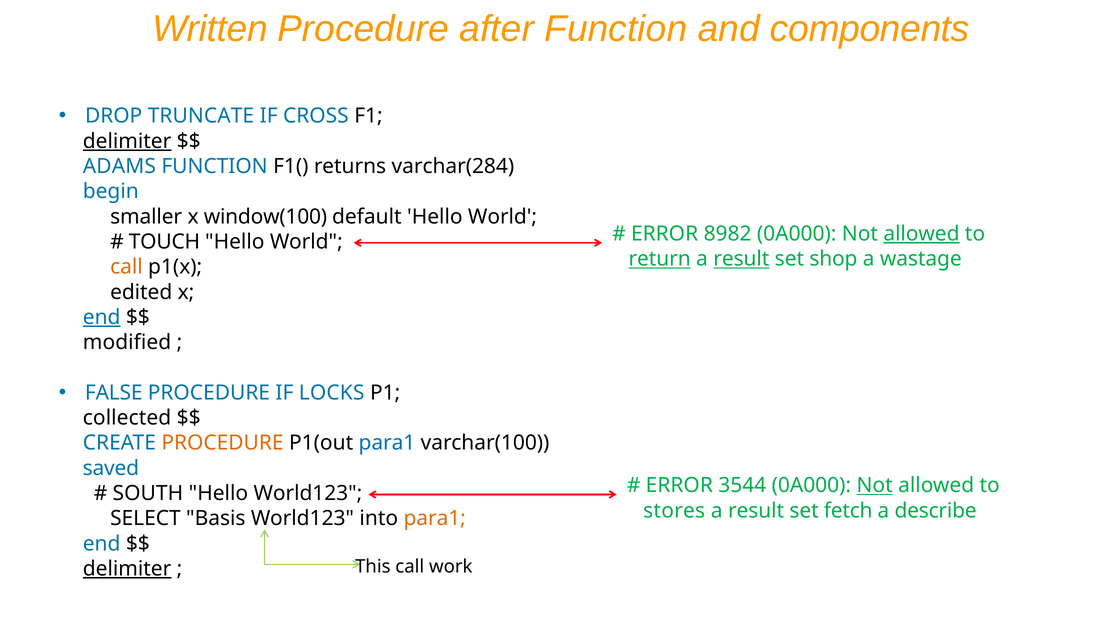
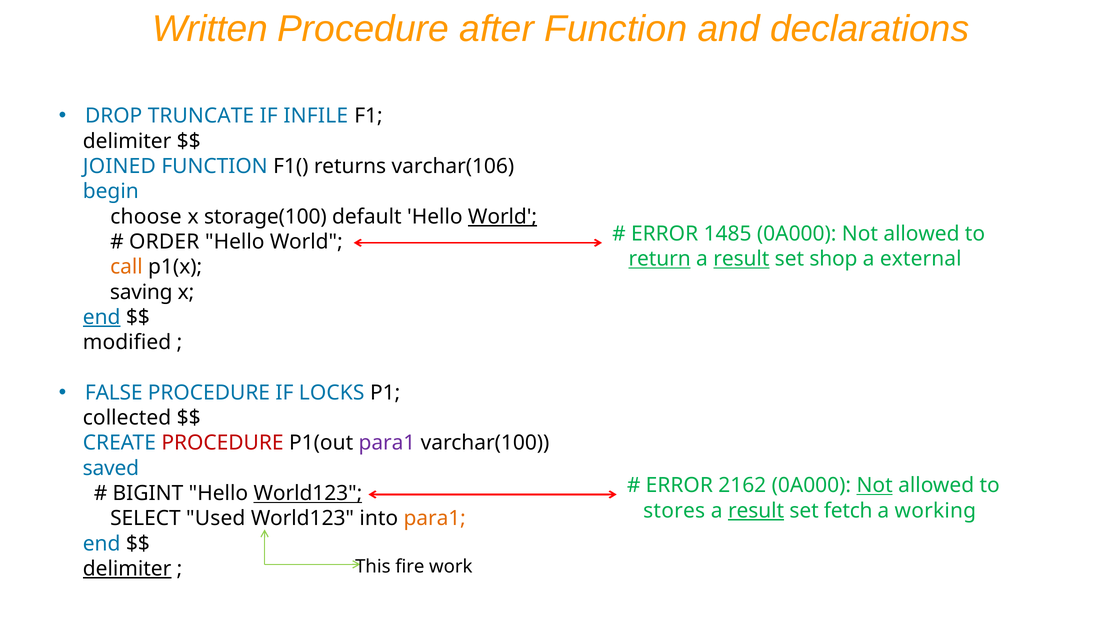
components: components -> declarations
CROSS: CROSS -> INFILE
delimiter at (127, 141) underline: present -> none
ADAMS: ADAMS -> JOINED
varchar(284: varchar(284 -> varchar(106
smaller: smaller -> choose
window(100: window(100 -> storage(100
World at (503, 217) underline: none -> present
8982: 8982 -> 1485
allowed at (921, 234) underline: present -> none
TOUCH: TOUCH -> ORDER
wastage: wastage -> external
edited: edited -> saving
PROCEDURE at (222, 443) colour: orange -> red
para1 at (387, 443) colour: blue -> purple
3544: 3544 -> 2162
SOUTH: SOUTH -> BIGINT
World123 at (308, 493) underline: none -> present
result at (756, 511) underline: none -> present
describe: describe -> working
Basis: Basis -> Used
This call: call -> fire
